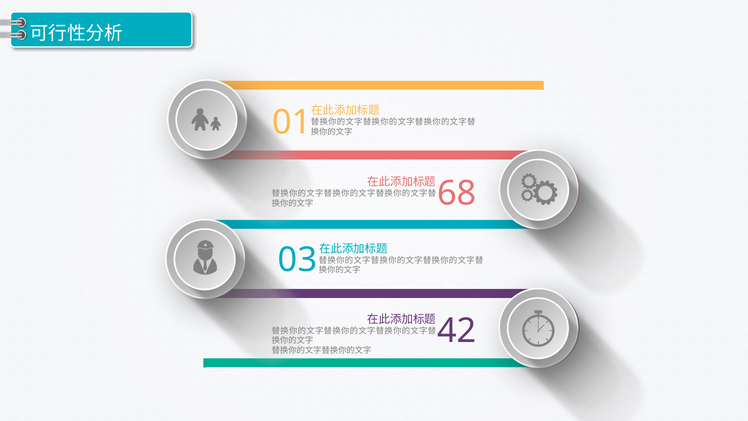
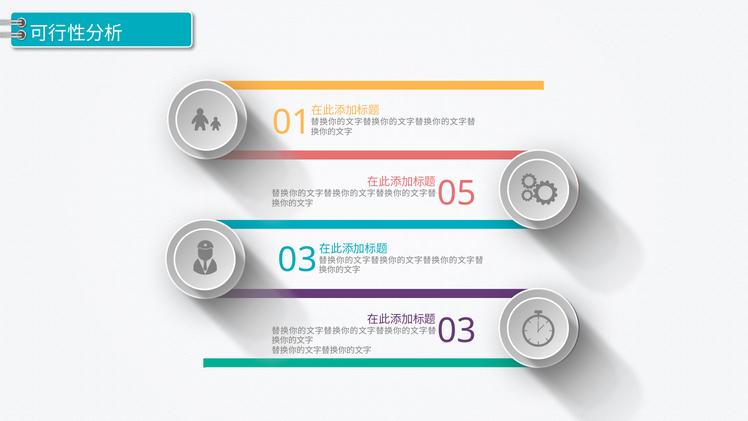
68: 68 -> 05
42 at (457, 331): 42 -> 03
